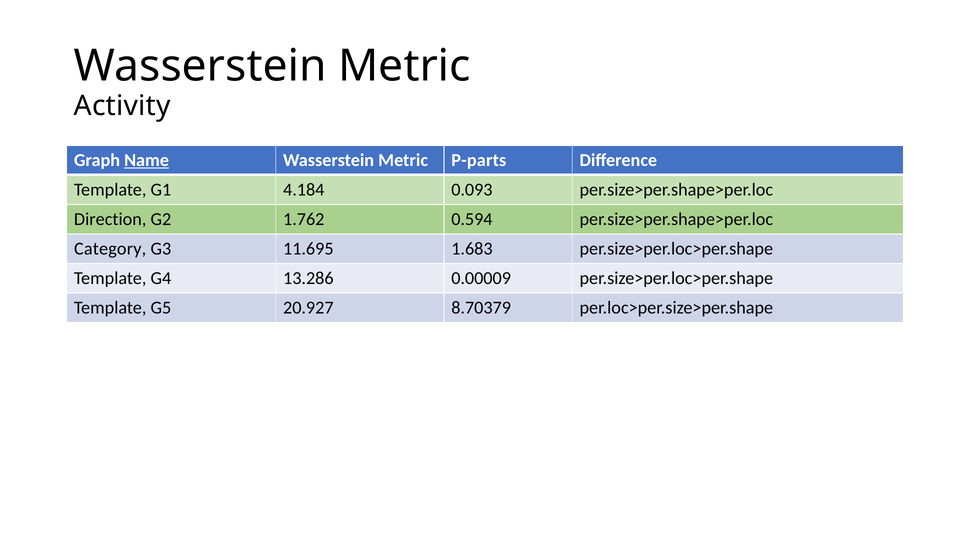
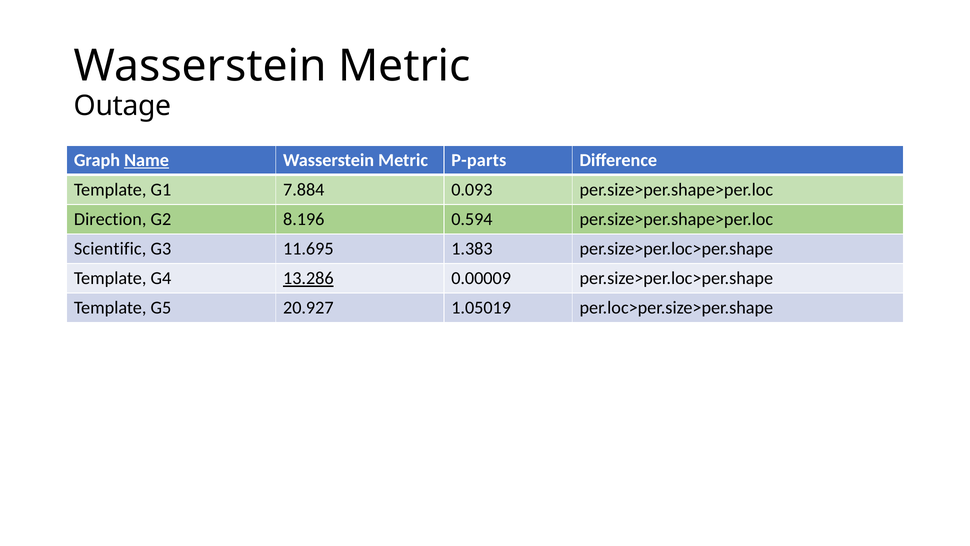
Activity: Activity -> Outage
4.184: 4.184 -> 7.884
1.762: 1.762 -> 8.196
Category: Category -> Scientific
1.683: 1.683 -> 1.383
13.286 underline: none -> present
8.70379: 8.70379 -> 1.05019
